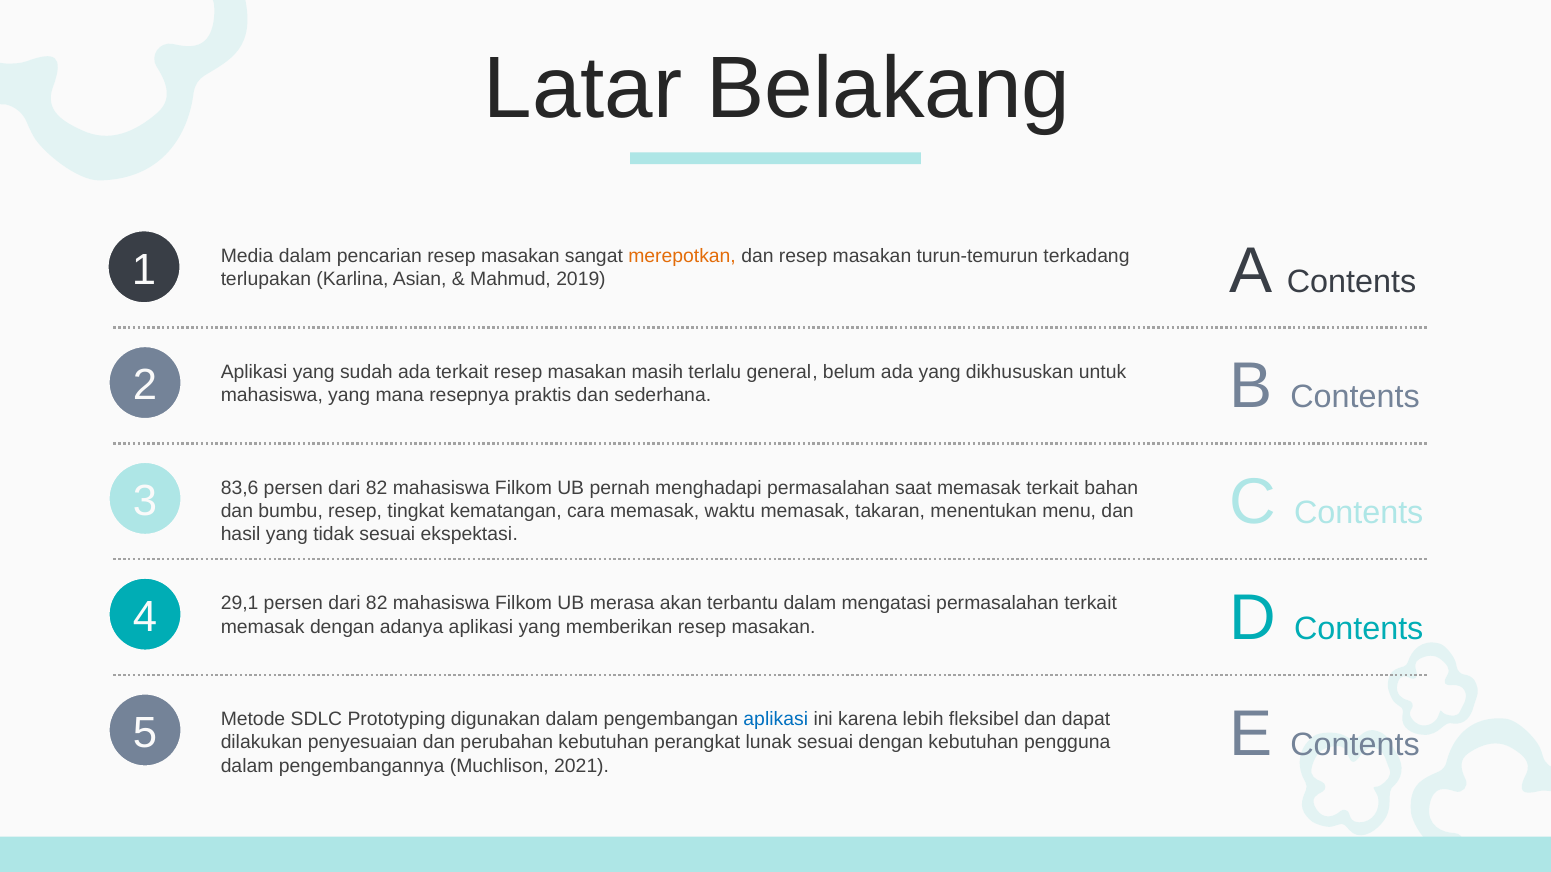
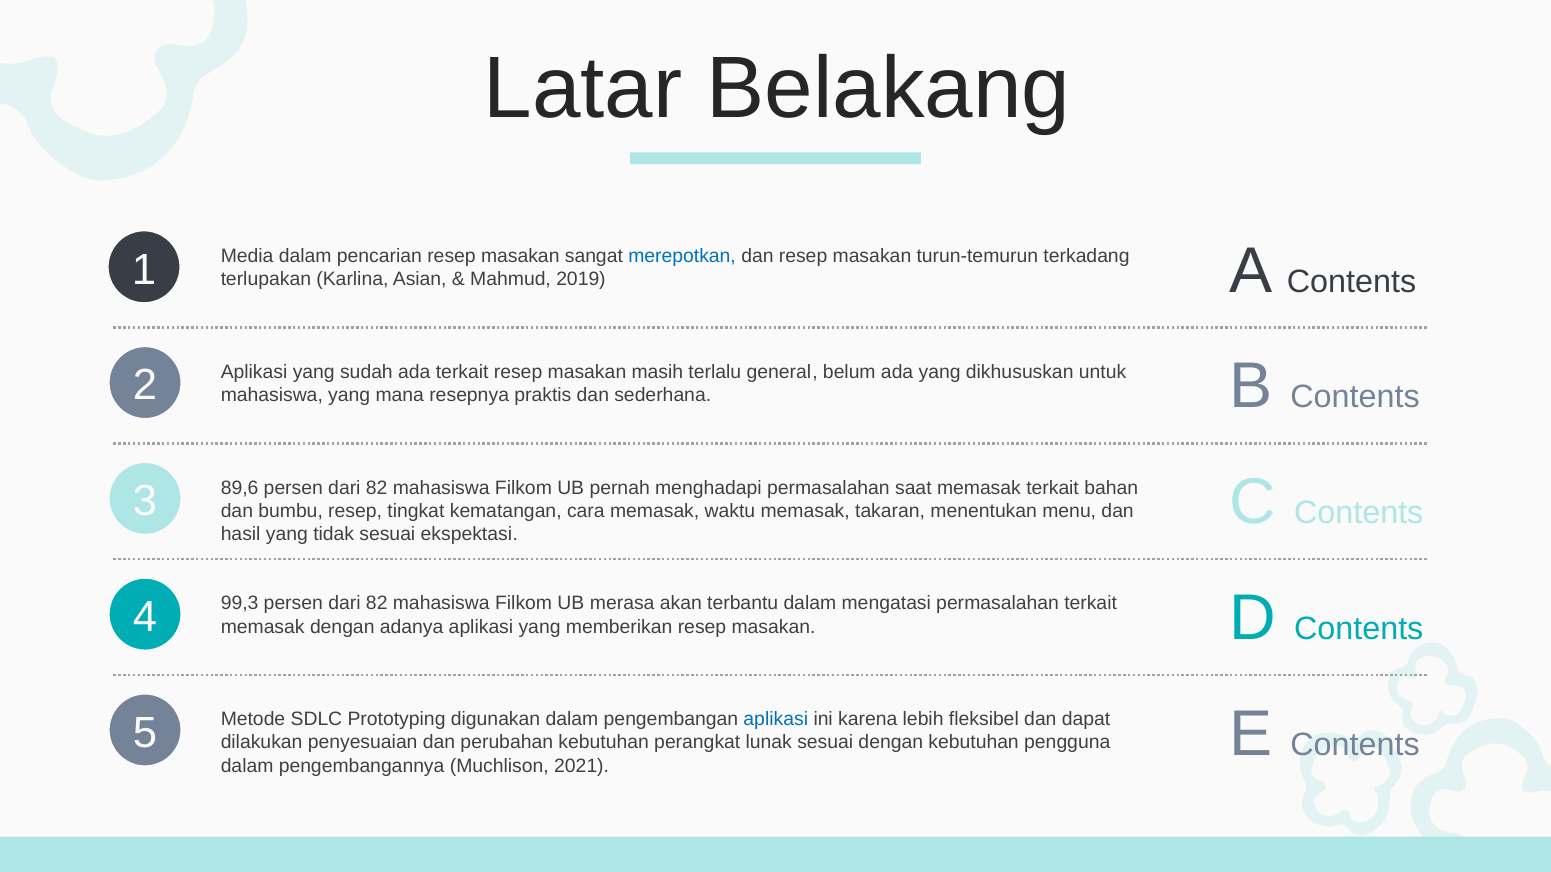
merepotkan colour: orange -> blue
83,6: 83,6 -> 89,6
29,1: 29,1 -> 99,3
